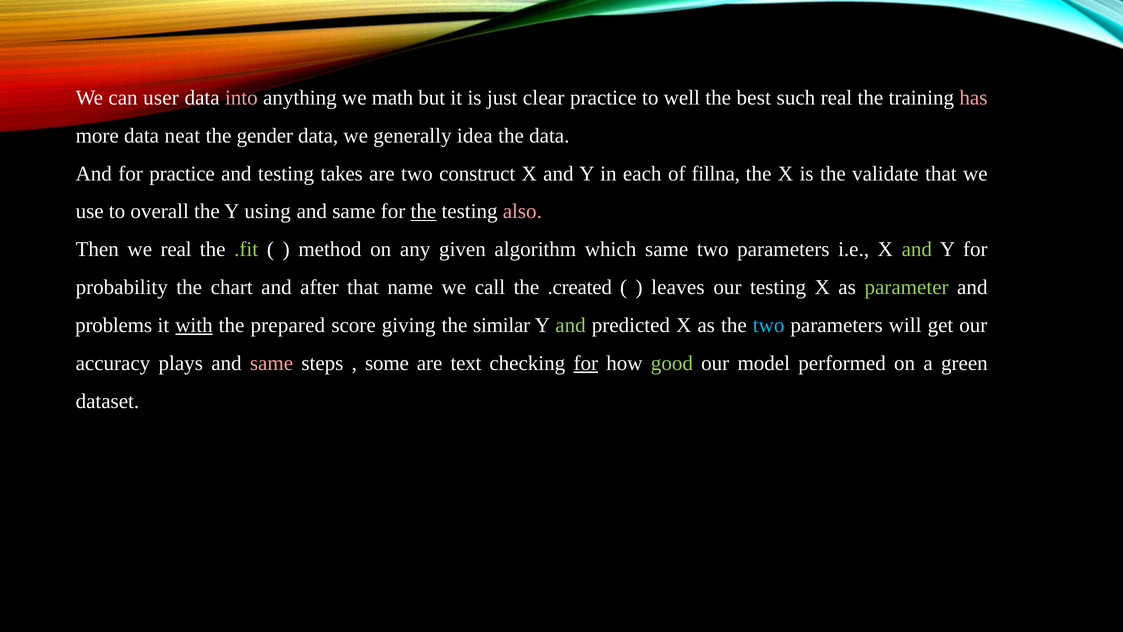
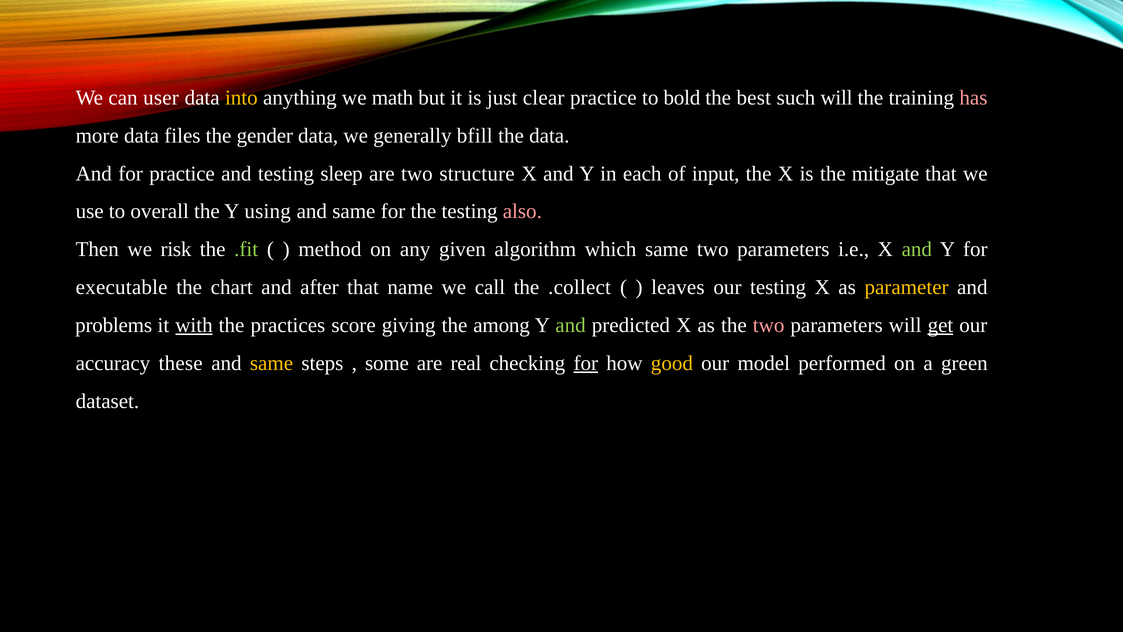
into colour: pink -> yellow
well: well -> bold
such real: real -> will
neat: neat -> files
idea: idea -> bfill
takes: takes -> sleep
construct: construct -> structure
fillna: fillna -> input
validate: validate -> mitigate
the at (423, 211) underline: present -> none
we real: real -> risk
probability: probability -> executable
.created: .created -> .collect
parameter colour: light green -> yellow
prepared: prepared -> practices
similar: similar -> among
two at (769, 325) colour: light blue -> pink
get underline: none -> present
plays: plays -> these
same at (272, 363) colour: pink -> yellow
text: text -> real
good colour: light green -> yellow
